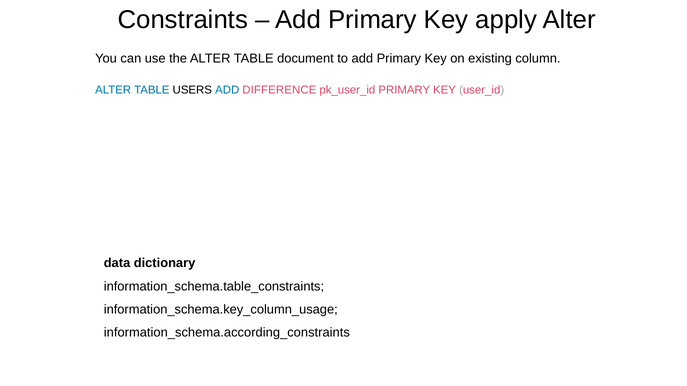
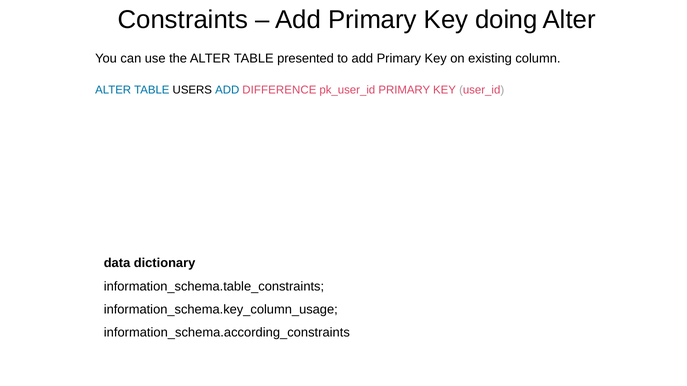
apply: apply -> doing
document: document -> presented
